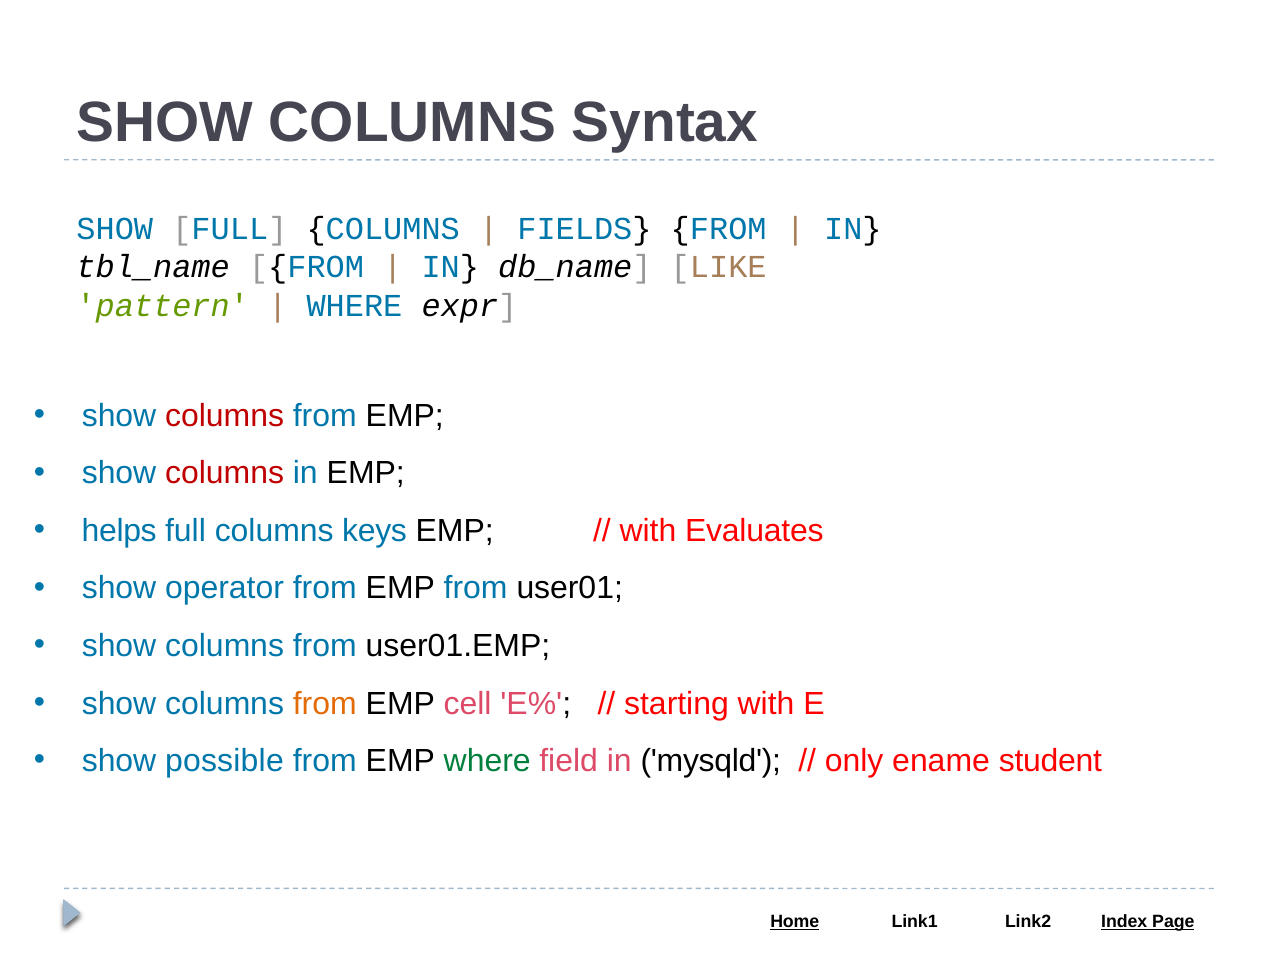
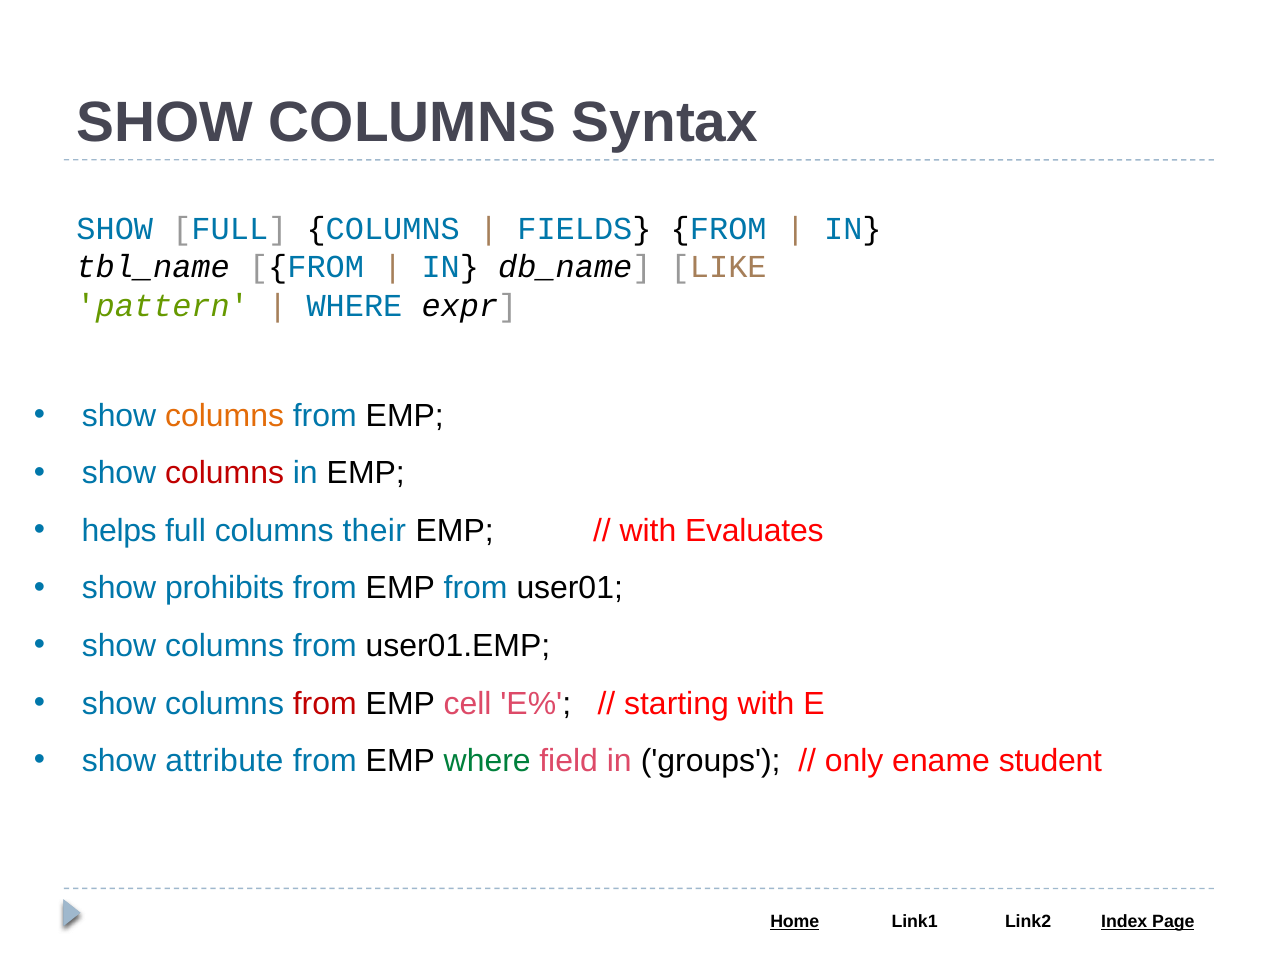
columns at (225, 416) colour: red -> orange
keys: keys -> their
operator: operator -> prohibits
from at (325, 703) colour: orange -> red
possible: possible -> attribute
mysqld: mysqld -> groups
